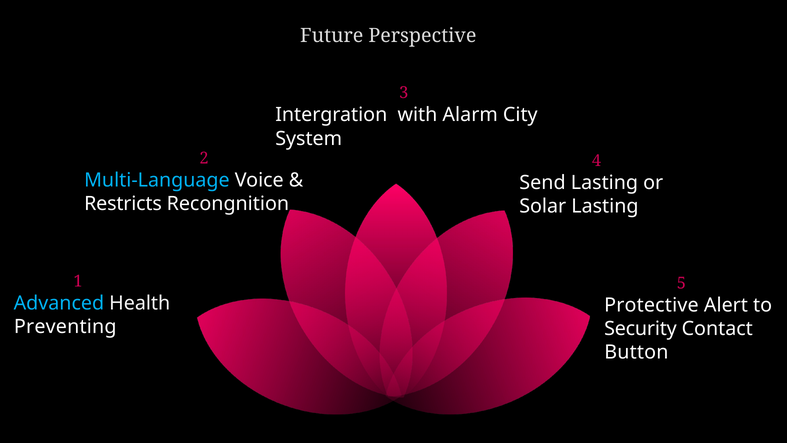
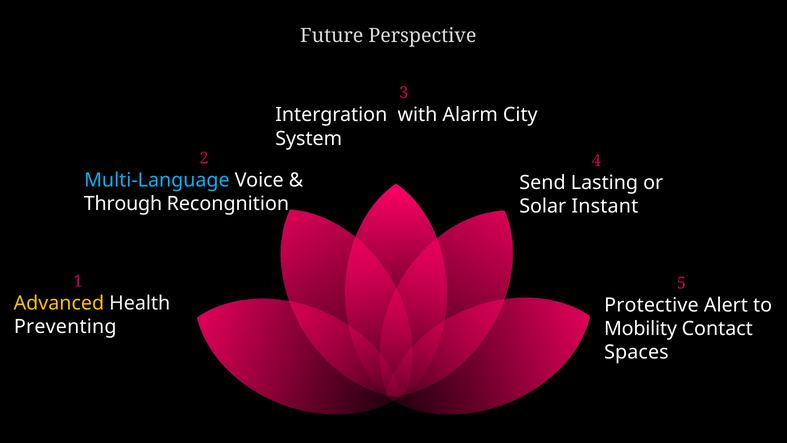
Restricts: Restricts -> Through
Solar Lasting: Lasting -> Instant
Advanced colour: light blue -> yellow
Security: Security -> Mobility
Button: Button -> Spaces
